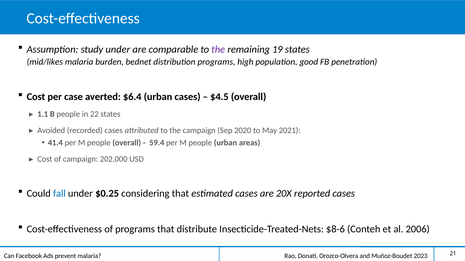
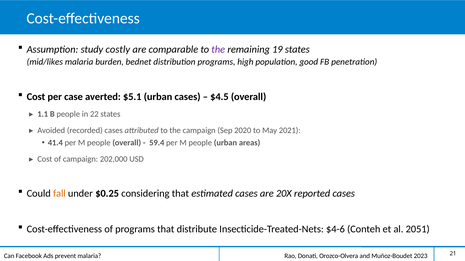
study under: under -> costly
$6.4: $6.4 -> $5.1
fall colour: blue -> orange
$8-6: $8-6 -> $4-6
2006: 2006 -> 2051
